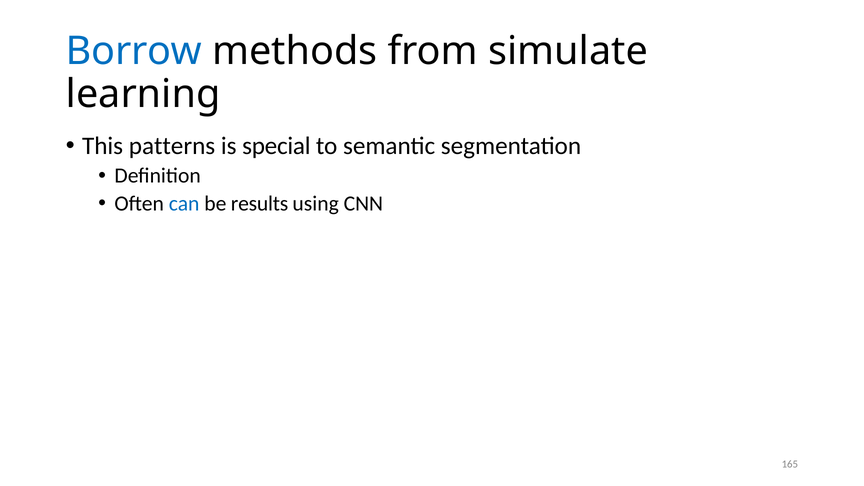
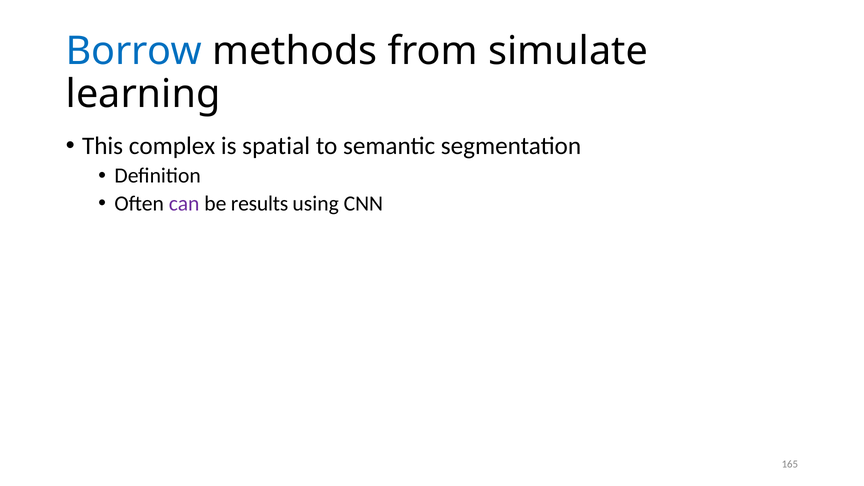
patterns: patterns -> complex
special: special -> spatial
can colour: blue -> purple
